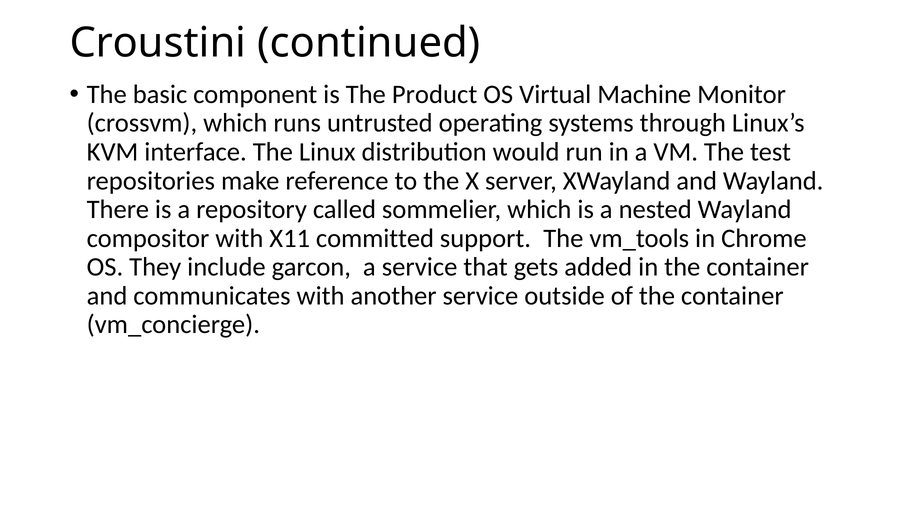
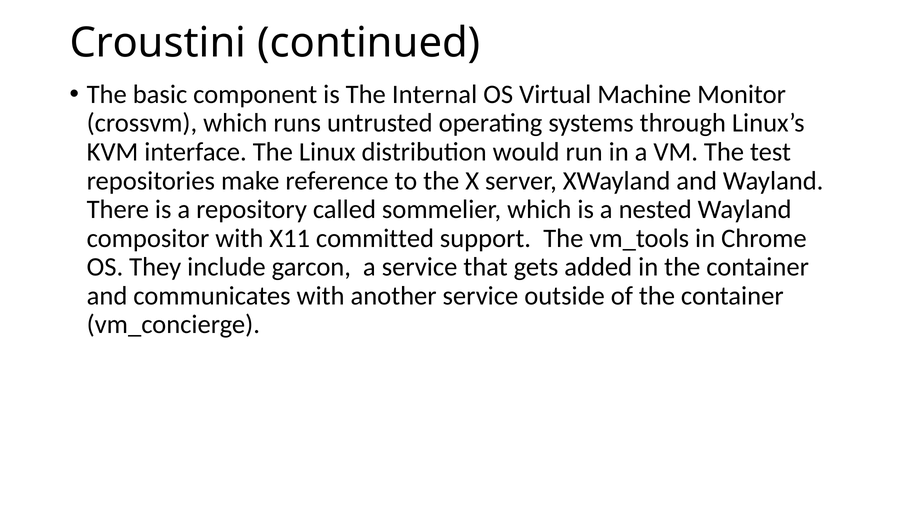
Product: Product -> Internal
